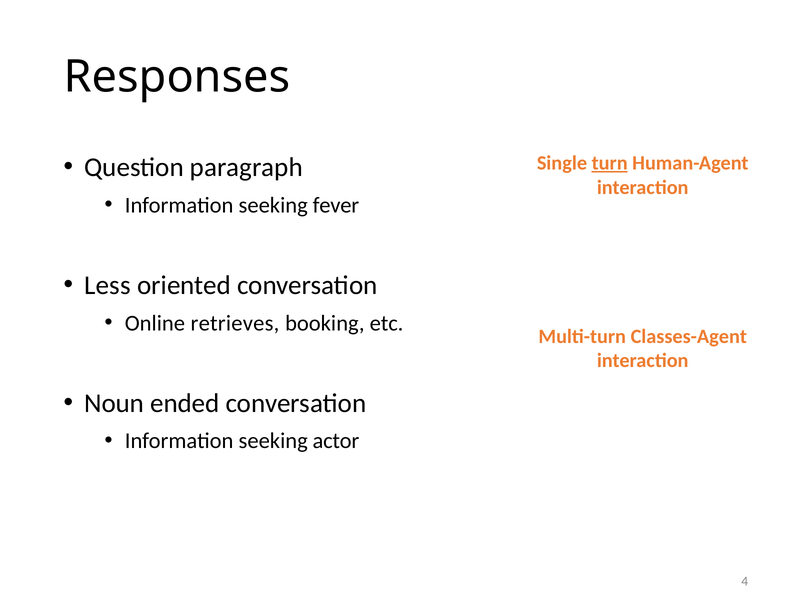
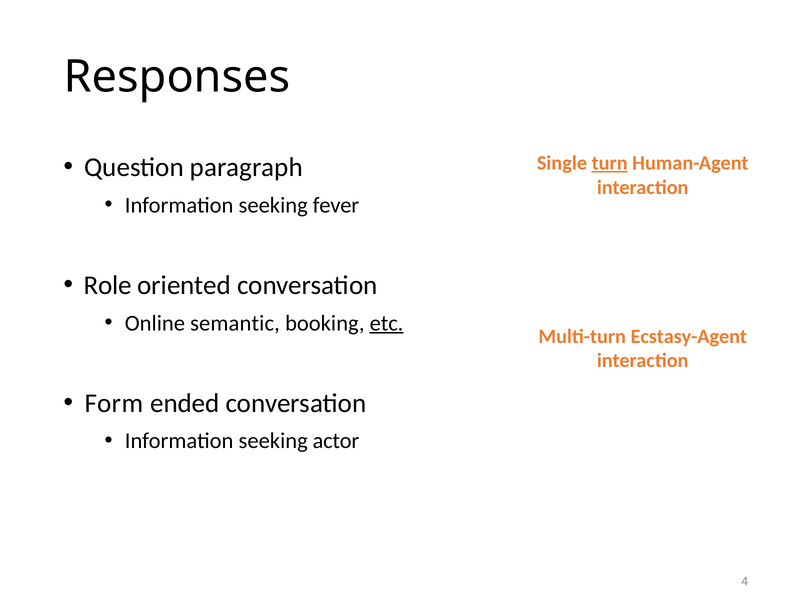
Less: Less -> Role
retrieves: retrieves -> semantic
etc underline: none -> present
Classes-Agent: Classes-Agent -> Ecstasy-Agent
Noun: Noun -> Form
